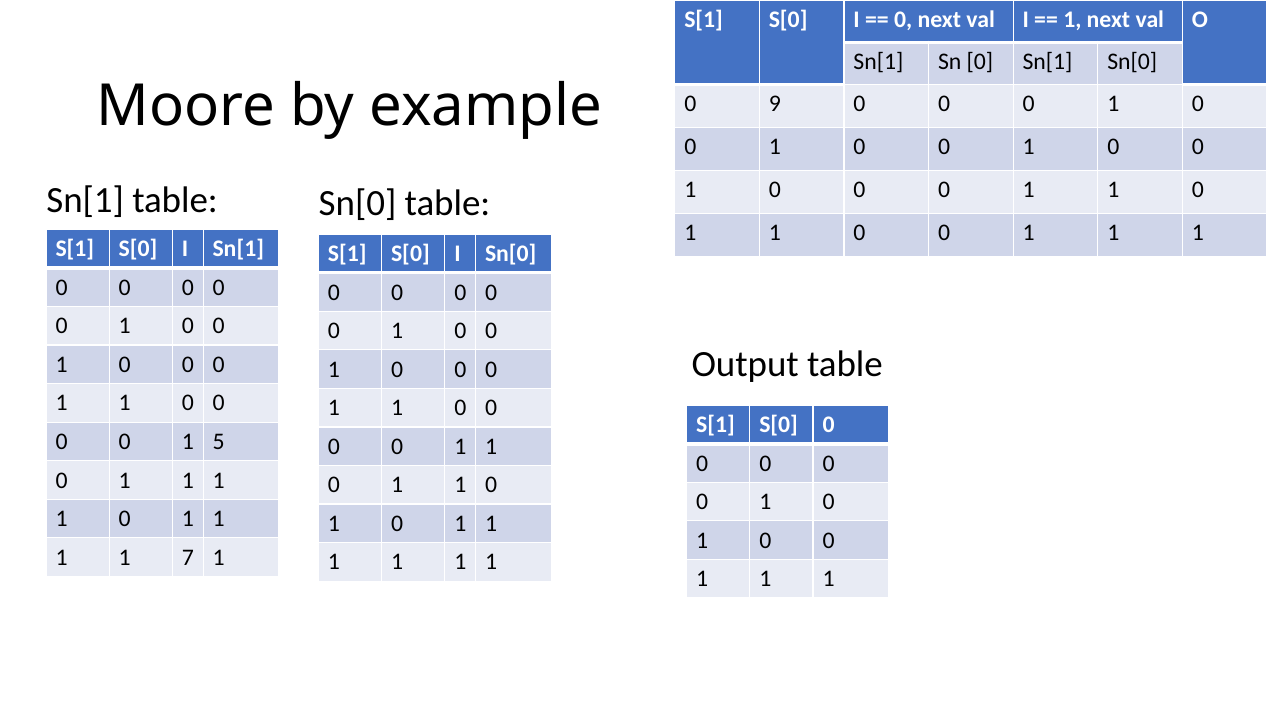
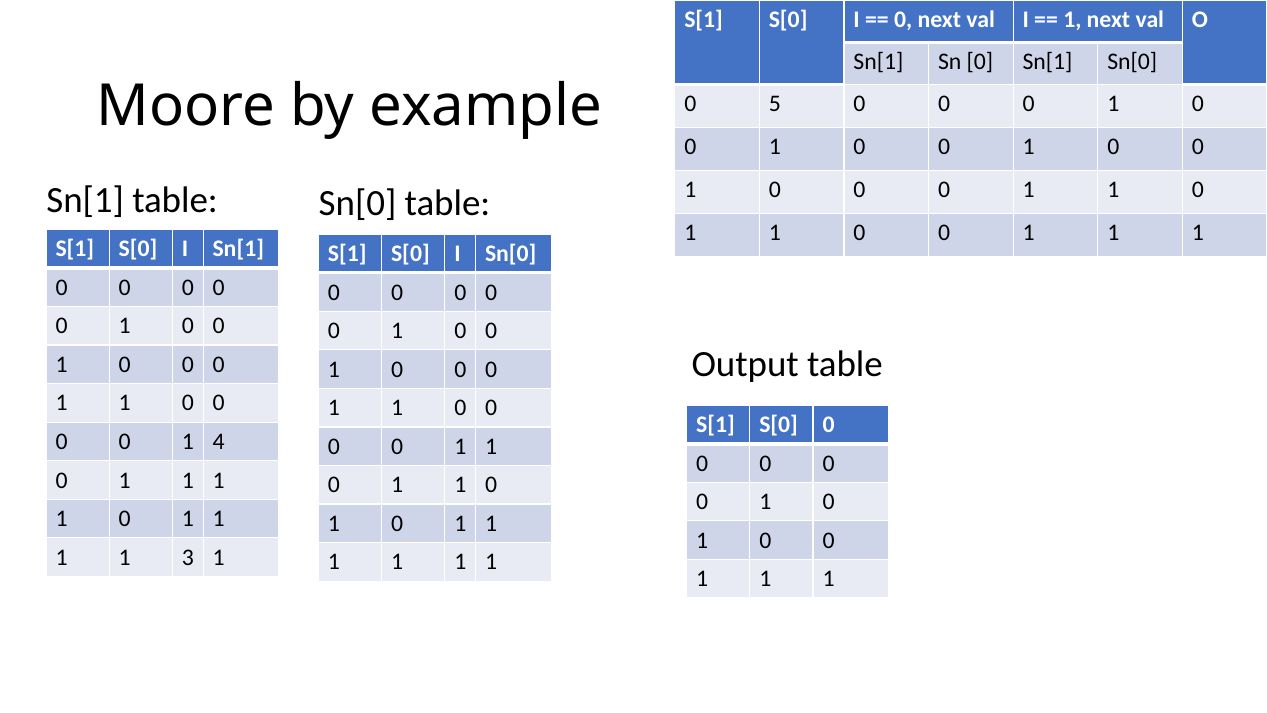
9: 9 -> 5
5: 5 -> 4
7: 7 -> 3
